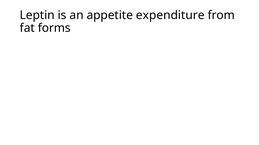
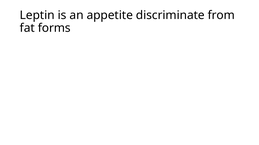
expenditure: expenditure -> discriminate
